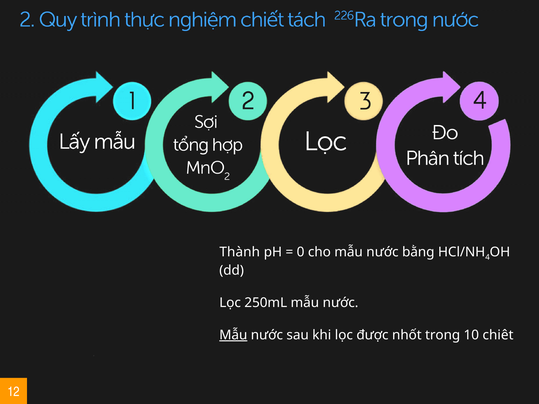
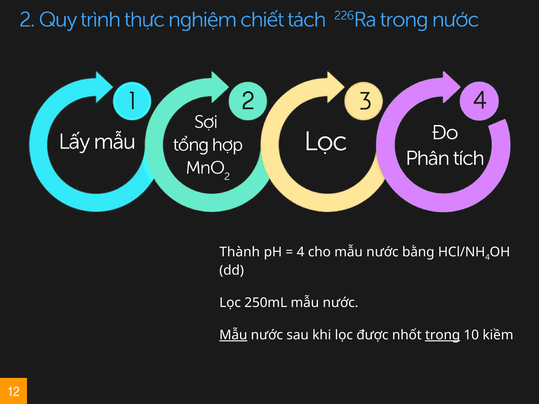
0 at (301, 252): 0 -> 4
trong underline: none -> present
chiêt: chiêt -> kiềm
